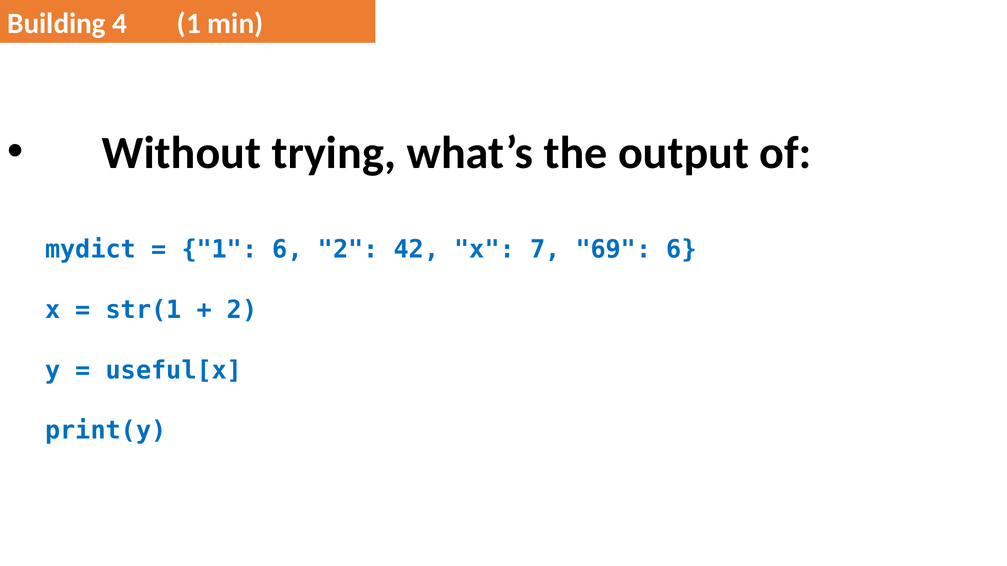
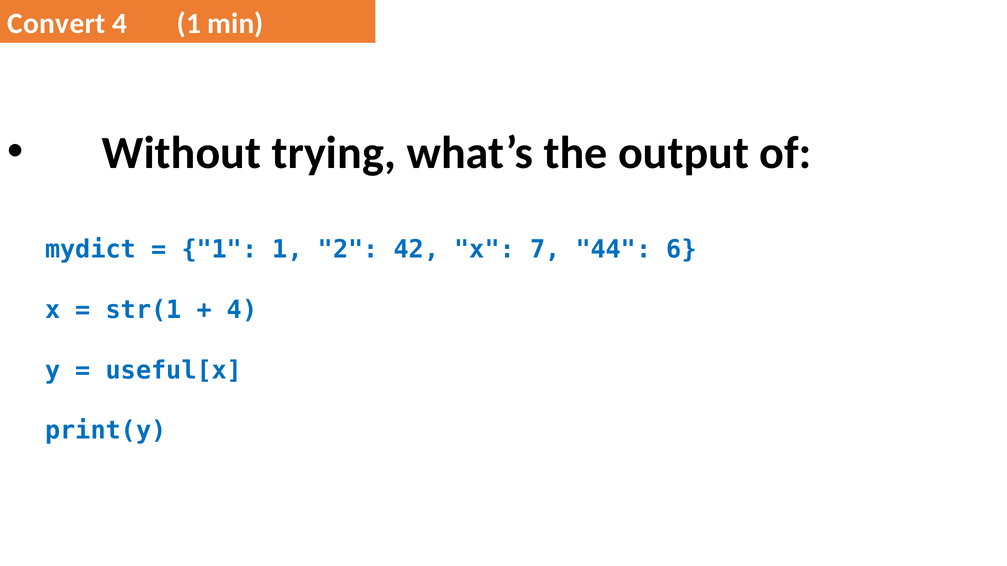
Building: Building -> Convert
1 6: 6 -> 1
69: 69 -> 44
2 at (242, 310): 2 -> 4
